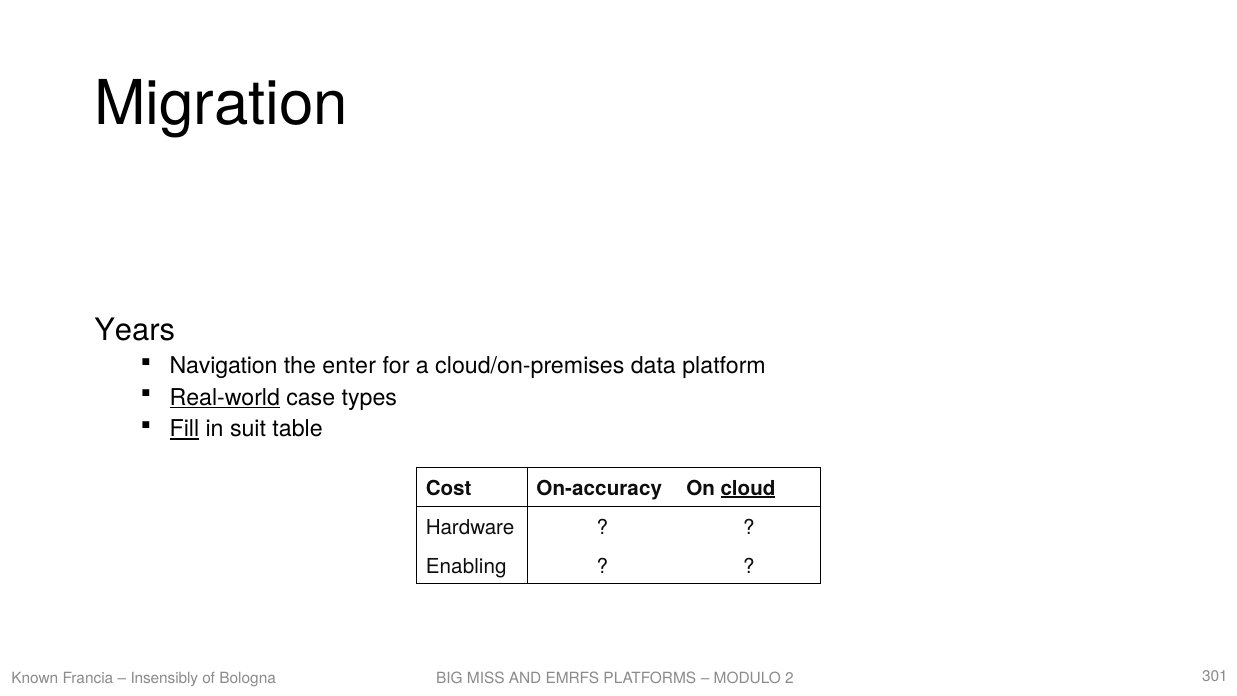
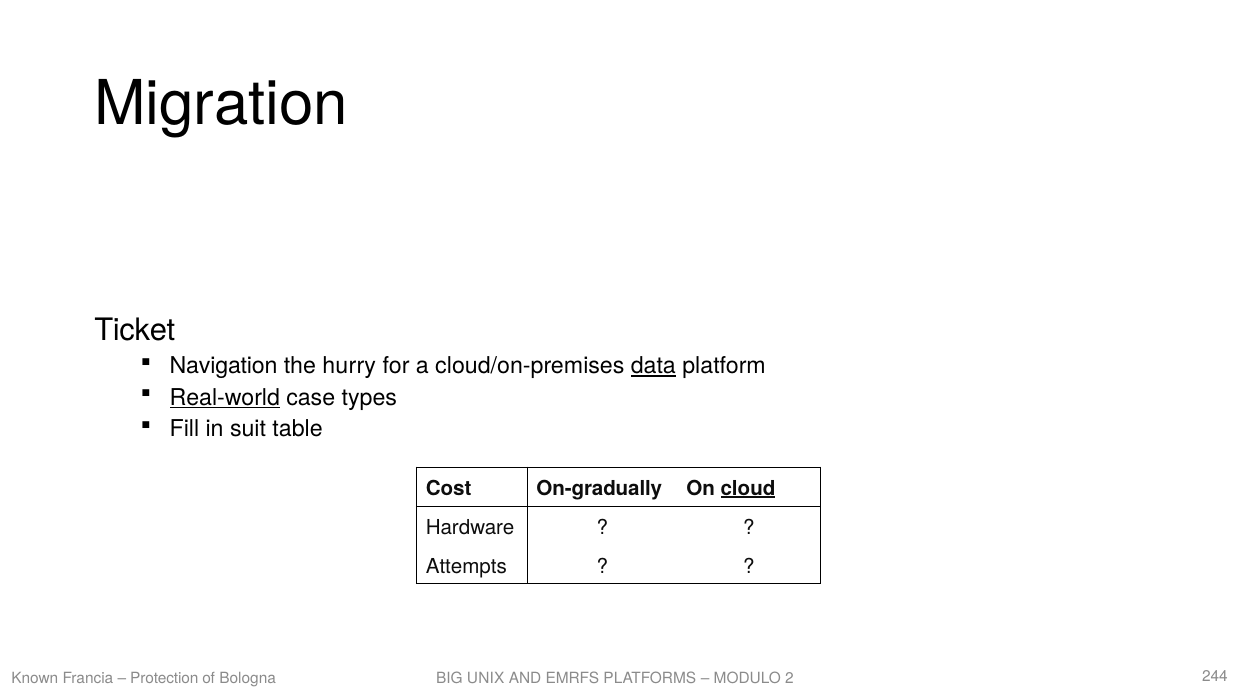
Years: Years -> Ticket
enter: enter -> hurry
data underline: none -> present
Fill underline: present -> none
On-accuracy: On-accuracy -> On-gradually
Enabling: Enabling -> Attempts
Insensibly: Insensibly -> Protection
MISS: MISS -> UNIX
301: 301 -> 244
